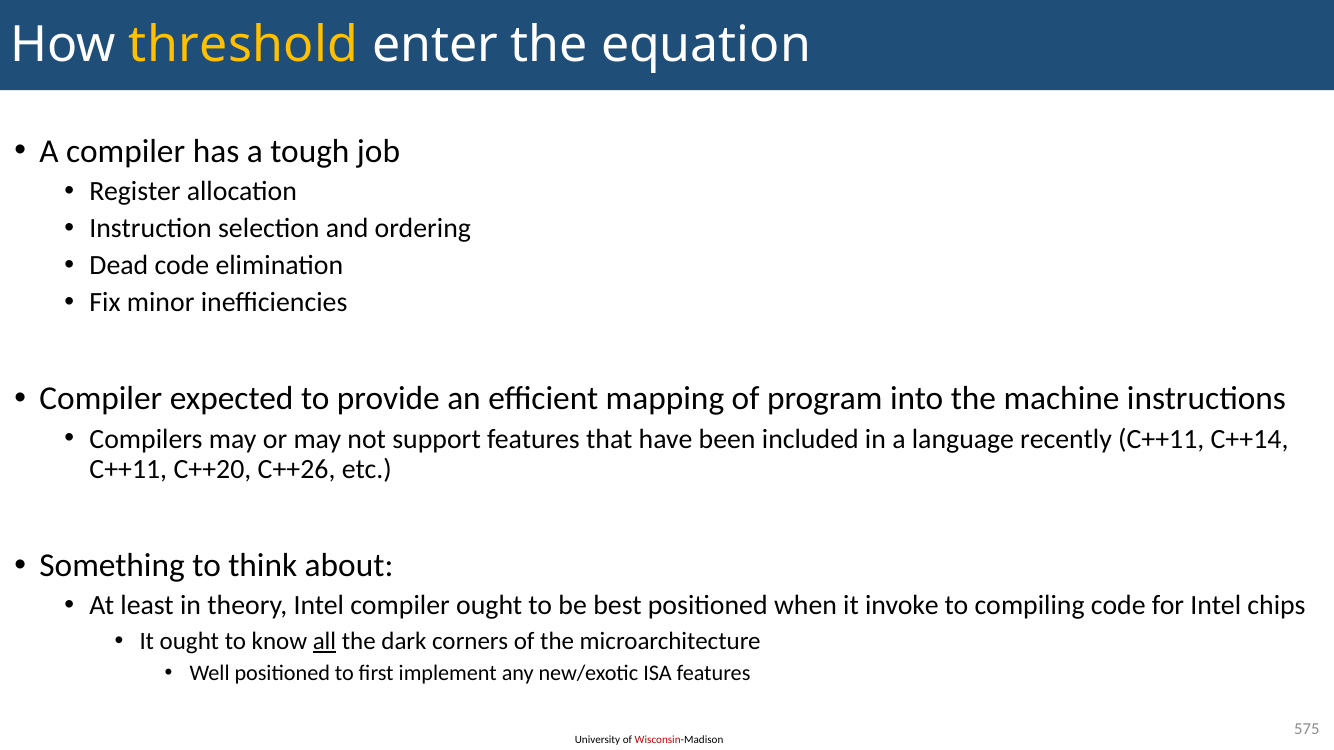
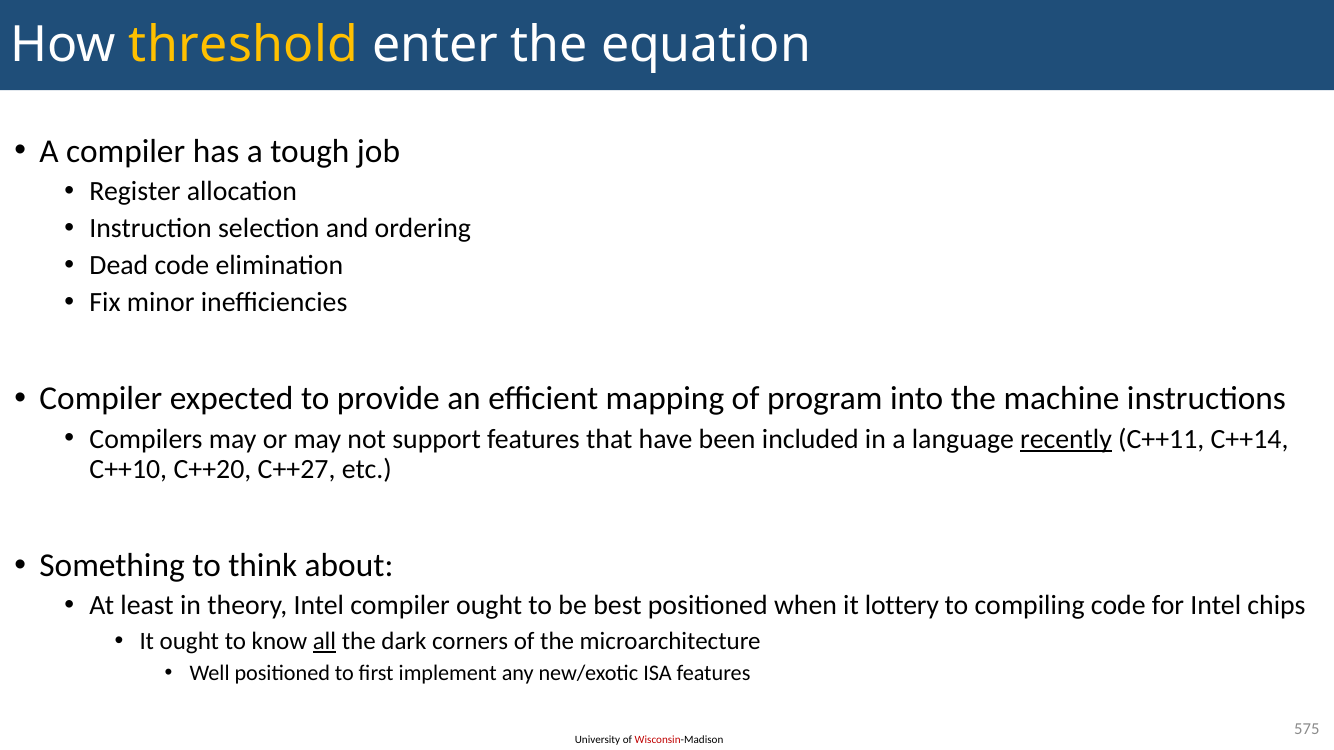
recently underline: none -> present
C++11 at (128, 469): C++11 -> C++10
C++26: C++26 -> C++27
invoke: invoke -> lottery
